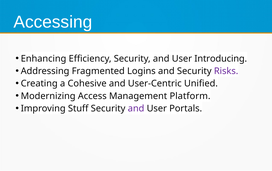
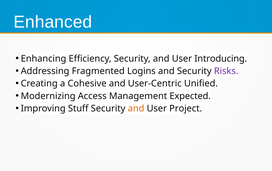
Accessing: Accessing -> Enhanced
Platform: Platform -> Expected
and at (136, 109) colour: purple -> orange
Portals: Portals -> Project
